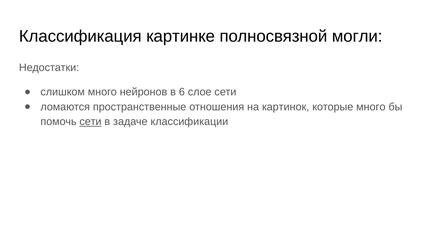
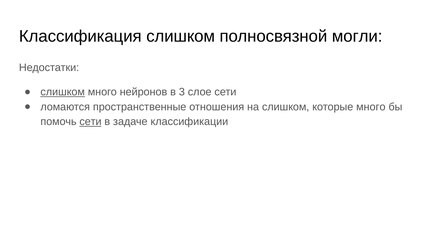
Классификация картинке: картинке -> слишком
слишком at (63, 92) underline: none -> present
6: 6 -> 3
на картинок: картинок -> слишком
